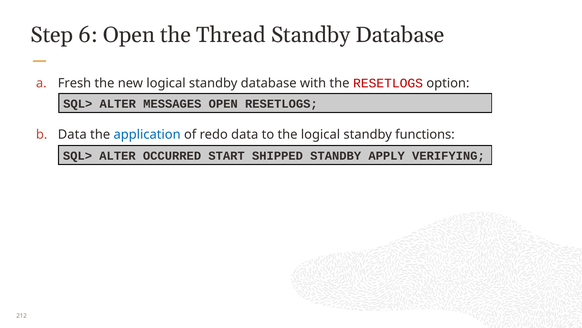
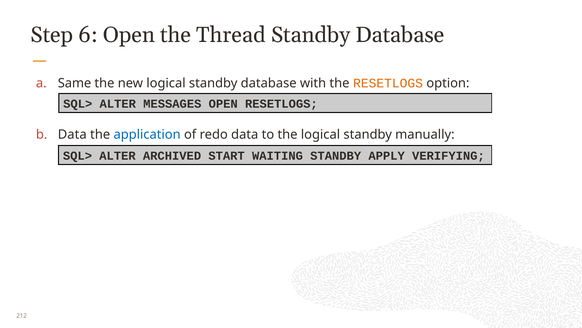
Fresh: Fresh -> Same
RESETLOGS at (388, 83) colour: red -> orange
functions: functions -> manually
OCCURRED: OCCURRED -> ARCHIVED
SHIPPED: SHIPPED -> WAITING
